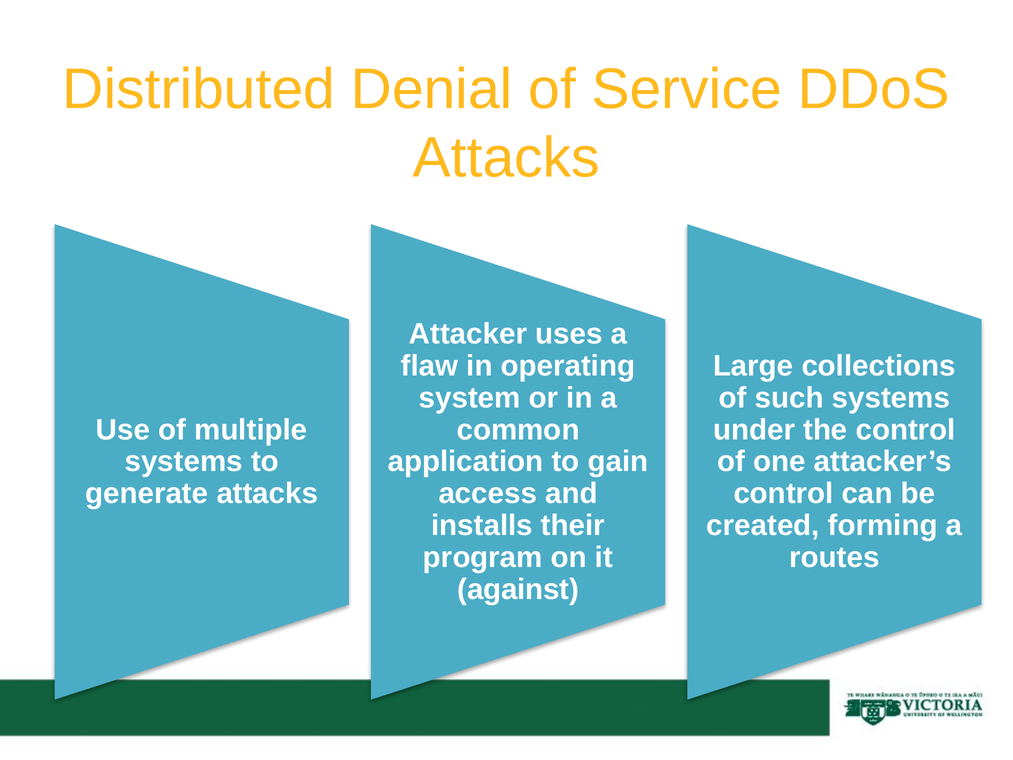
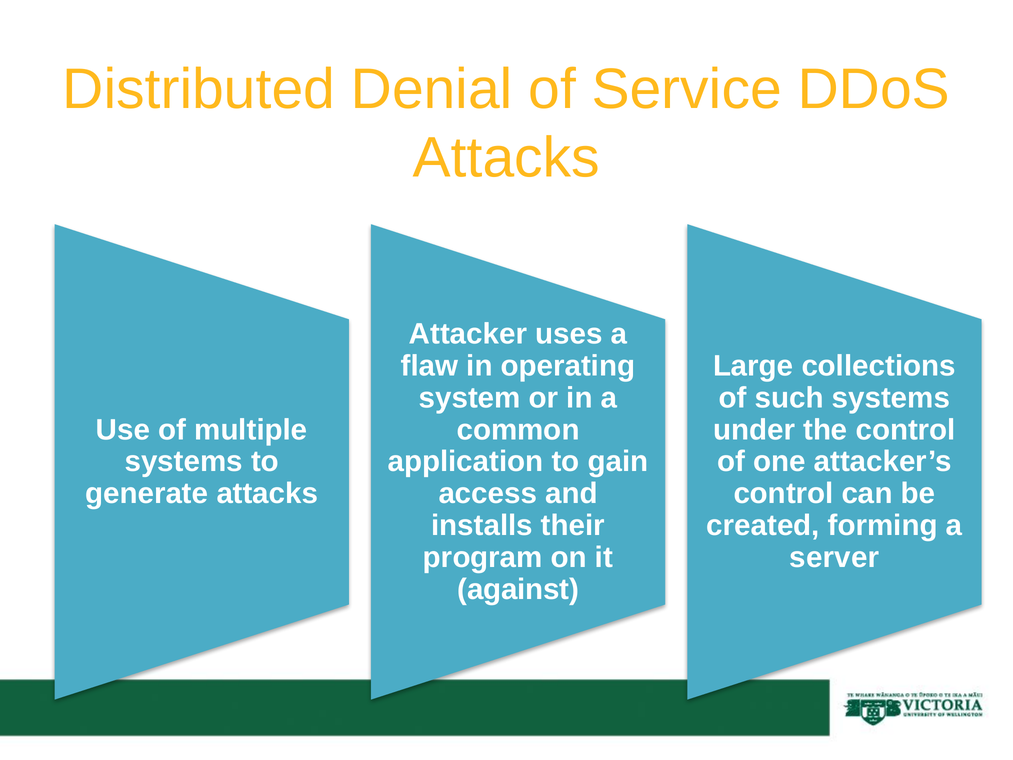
routes: routes -> server
